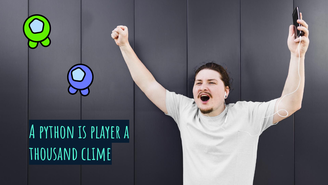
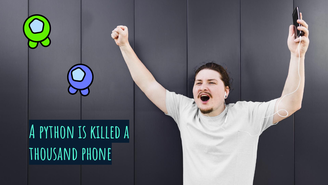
player: player -> killed
clime: clime -> phone
